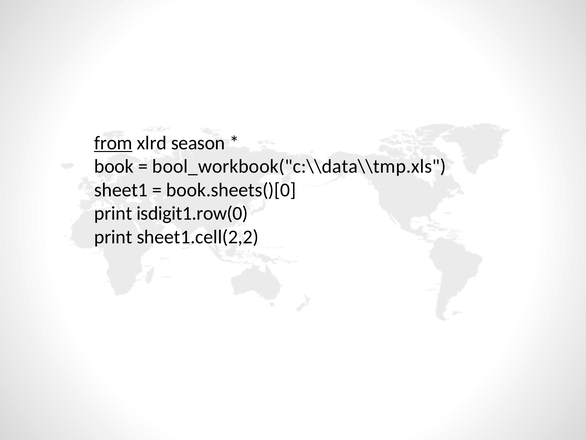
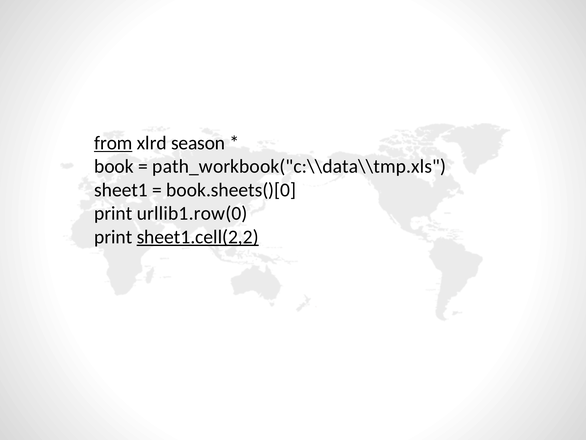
bool_workbook("c:\\data\\tmp.xls: bool_workbook("c:\\data\\tmp.xls -> path_workbook("c:\\data\\tmp.xls
isdigit1.row(0: isdigit1.row(0 -> urllib1.row(0
sheet1.cell(2,2 underline: none -> present
